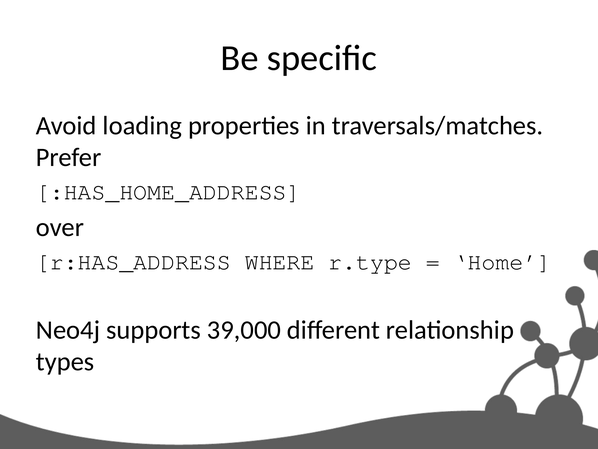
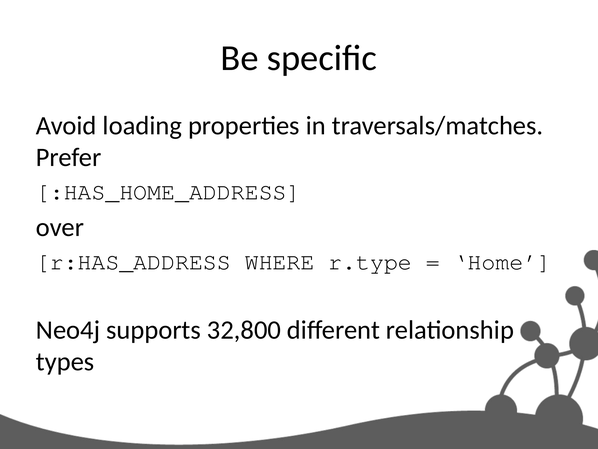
39,000: 39,000 -> 32,800
